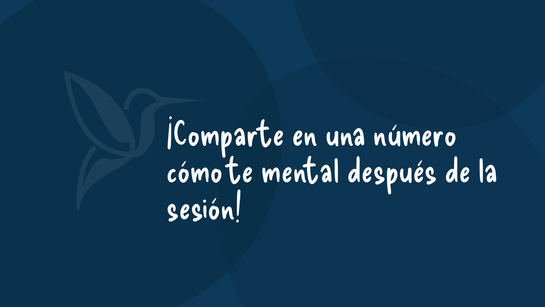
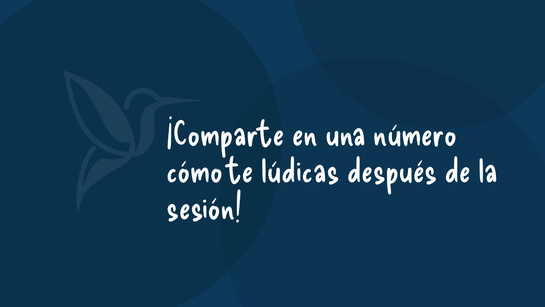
mental: mental -> lúdicas
